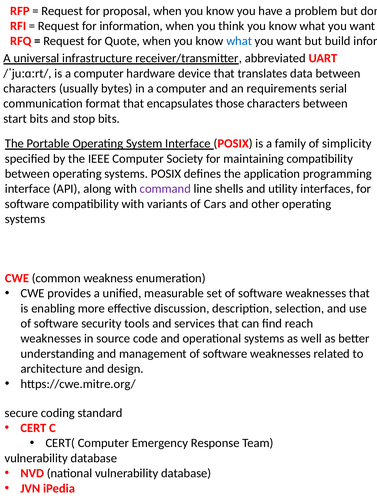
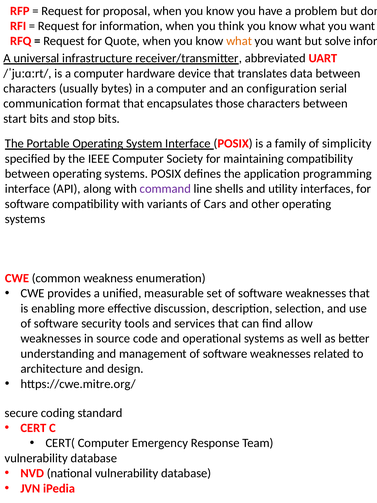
what at (239, 41) colour: blue -> orange
but build: build -> solve
an requirements: requirements -> configuration
reach: reach -> allow
